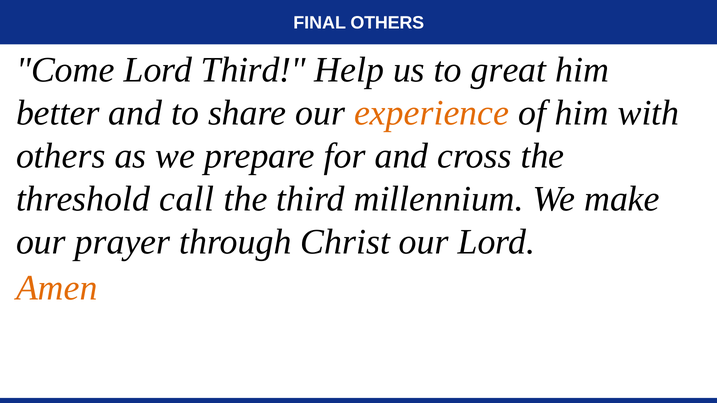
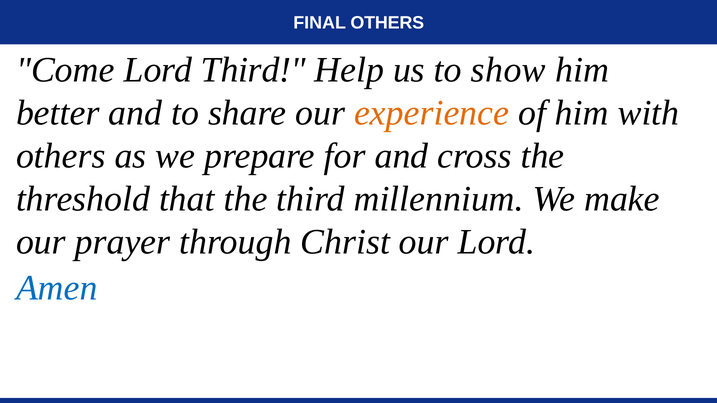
great: great -> show
call: call -> that
Amen colour: orange -> blue
